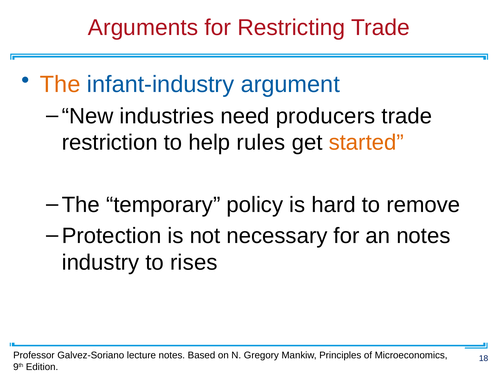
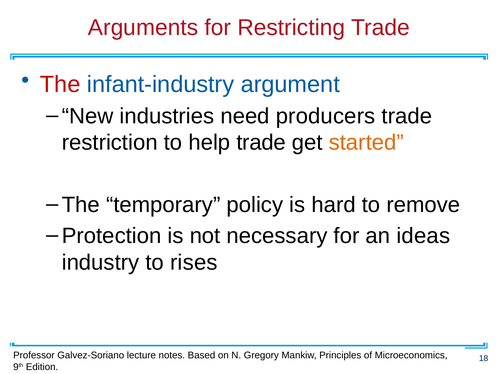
The at (60, 84) colour: orange -> red
help rules: rules -> trade
an notes: notes -> ideas
